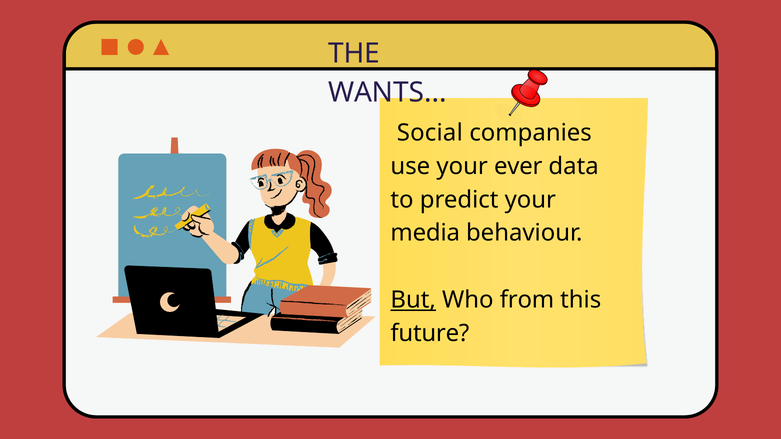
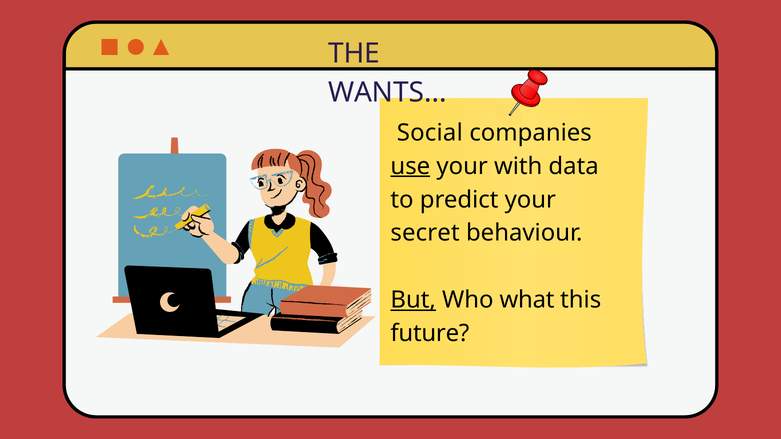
use underline: none -> present
ever: ever -> with
media: media -> secret
from: from -> what
